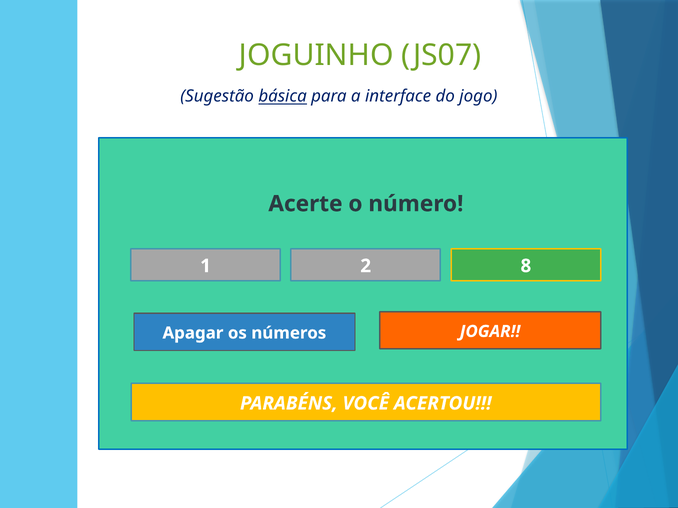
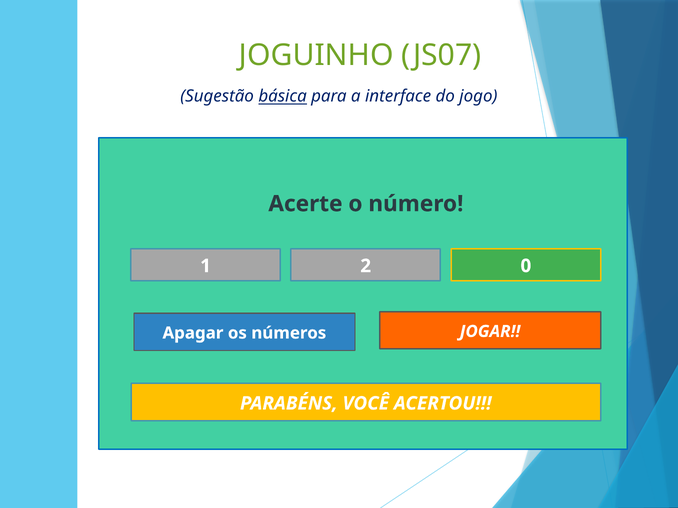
8: 8 -> 0
